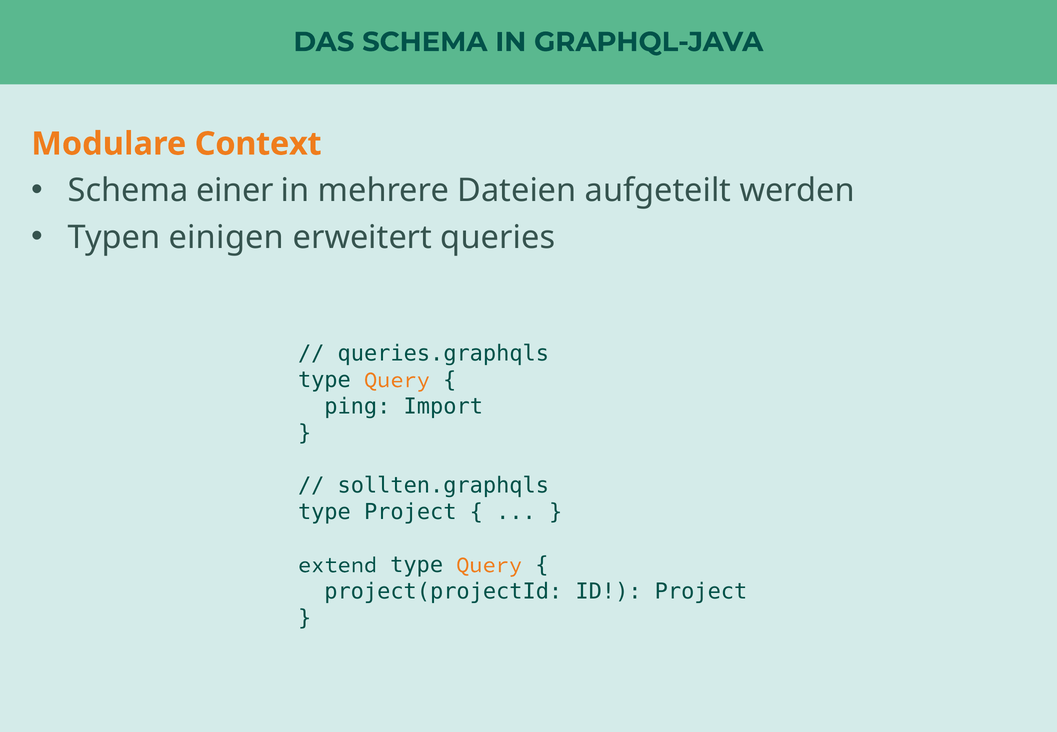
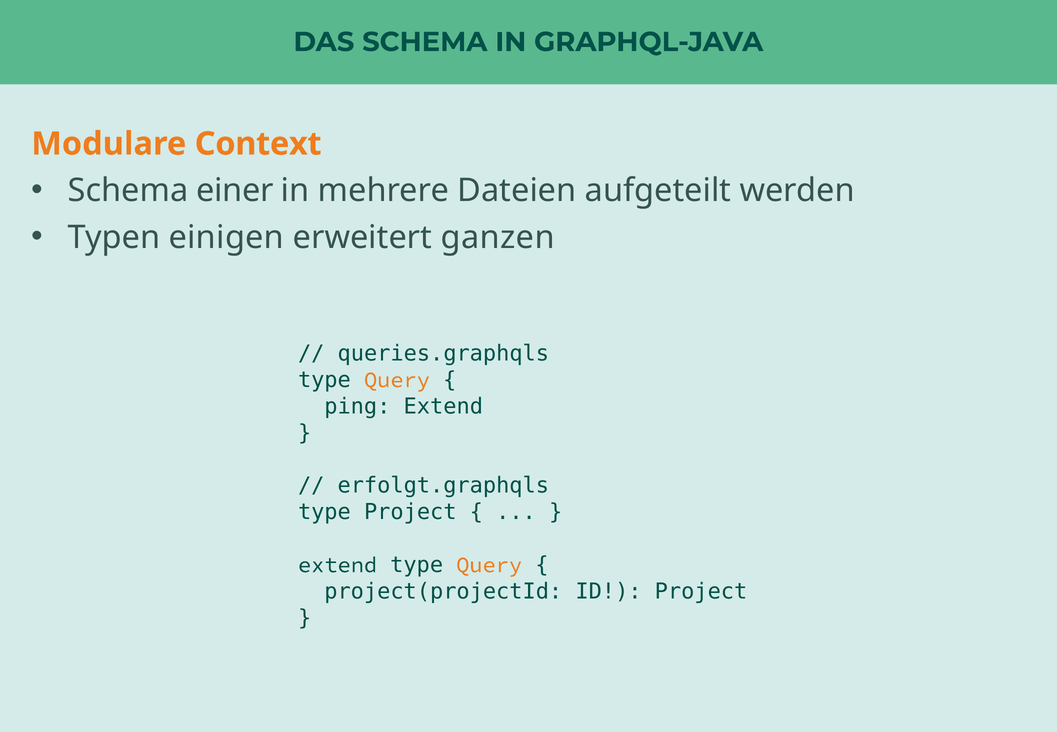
queries: queries -> ganzen
ping Import: Import -> Extend
sollten.graphqls: sollten.graphqls -> erfolgt.graphqls
